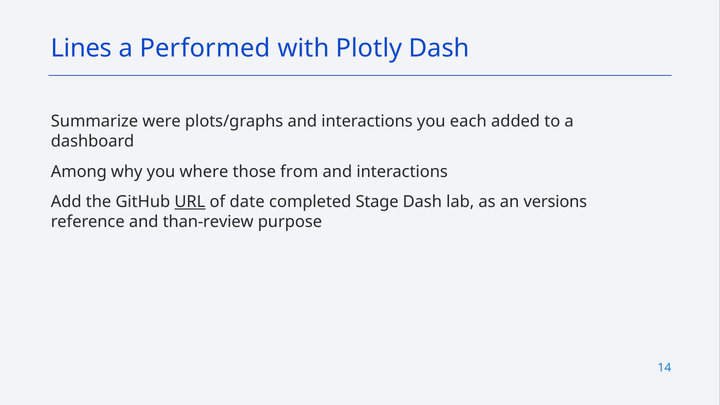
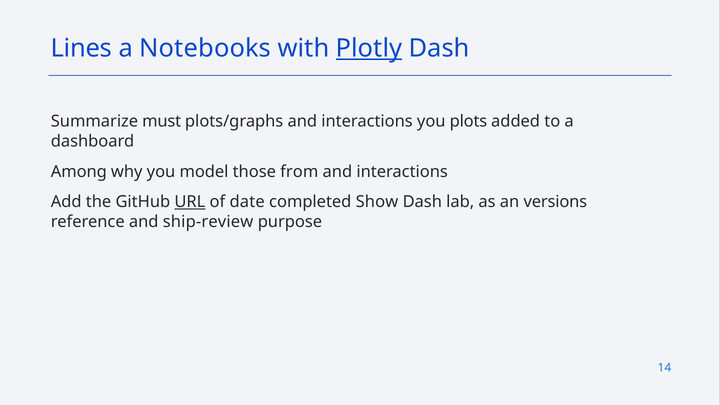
Performed: Performed -> Notebooks
Plotly underline: none -> present
were: were -> must
each: each -> plots
where: where -> model
Stage: Stage -> Show
than-review: than-review -> ship-review
